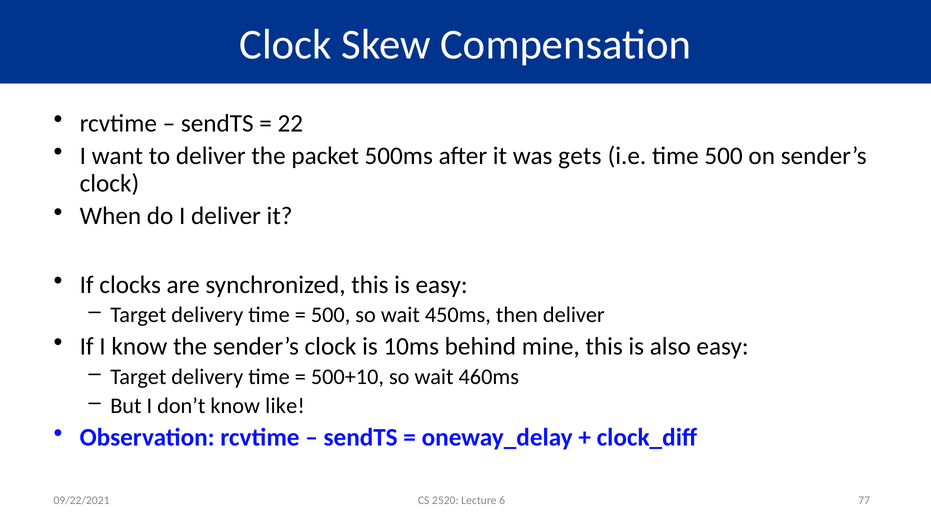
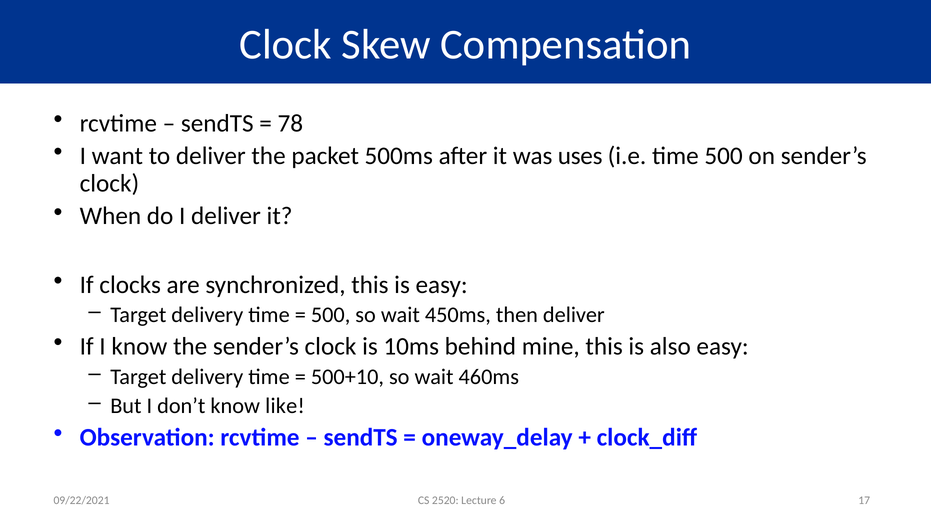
22: 22 -> 78
gets: gets -> uses
77: 77 -> 17
